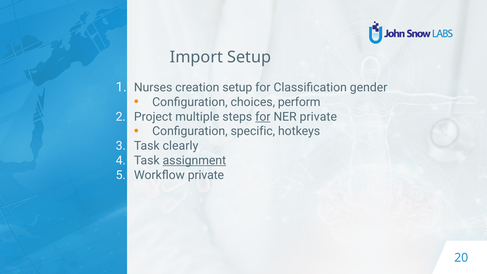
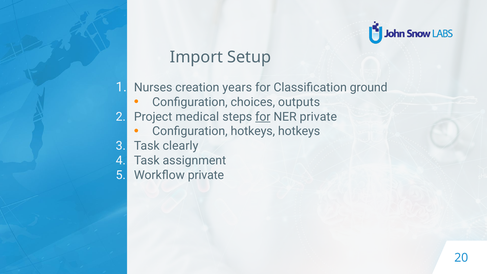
creation setup: setup -> years
gender: gender -> ground
perform: perform -> outputs
multiple: multiple -> medical
Configuration specific: specific -> hotkeys
assignment underline: present -> none
